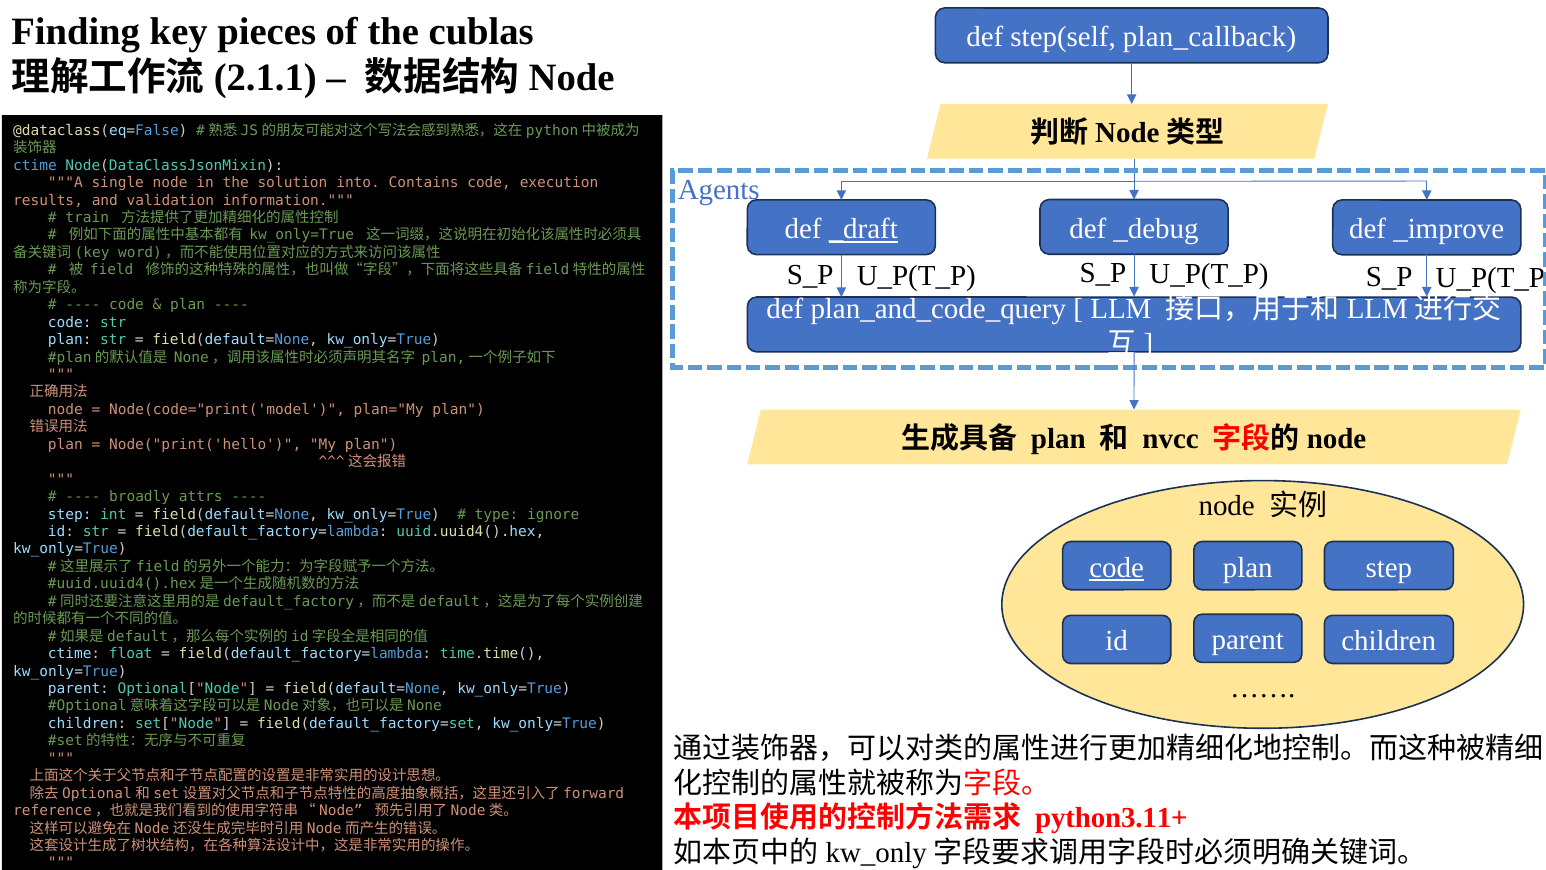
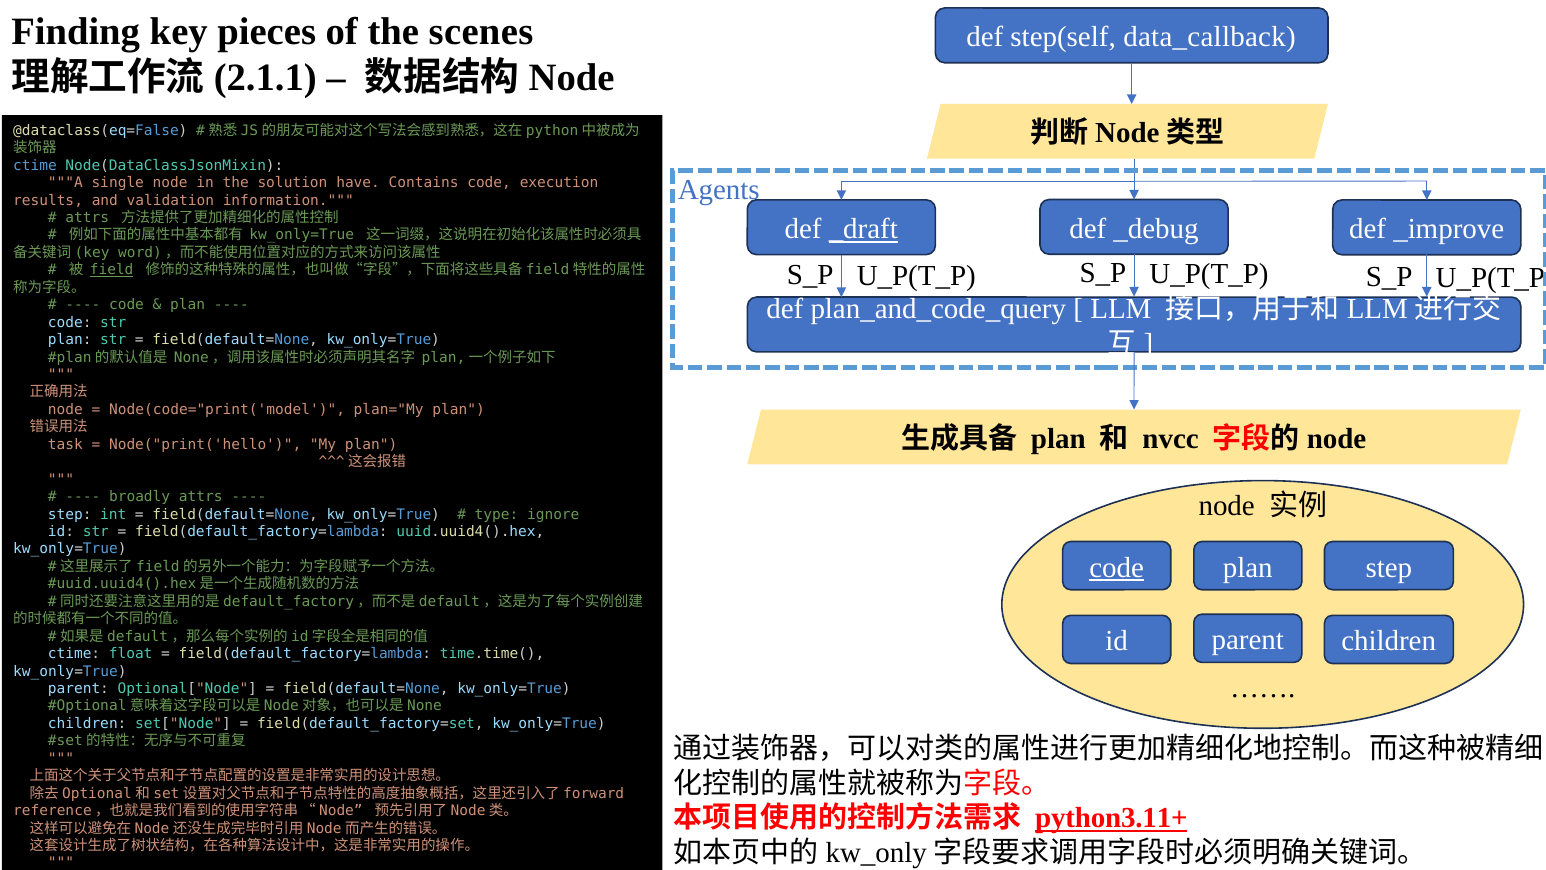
cublas: cublas -> scenes
plan_callback: plan_callback -> data_callback
into: into -> have
train at (87, 218): train -> attrs
field underline: none -> present
plan at (65, 444): plan -> task
python3.11+ underline: none -> present
